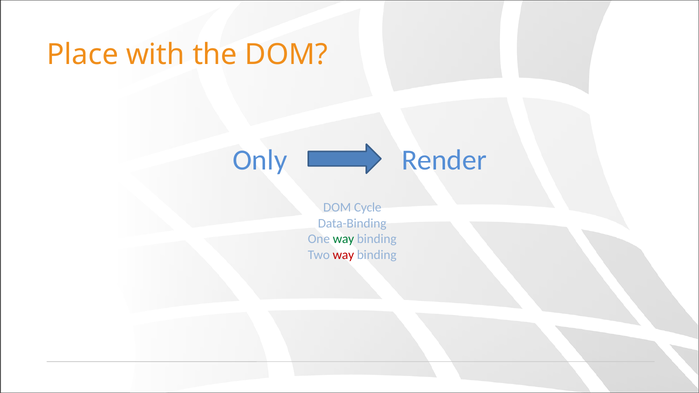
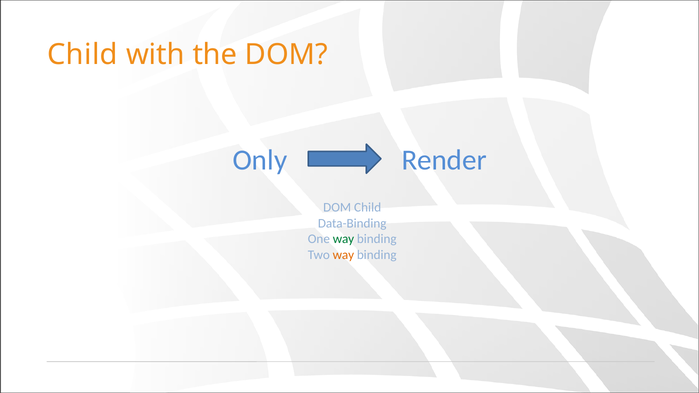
Place at (83, 55): Place -> Child
DOM Cycle: Cycle -> Child
way at (343, 255) colour: red -> orange
